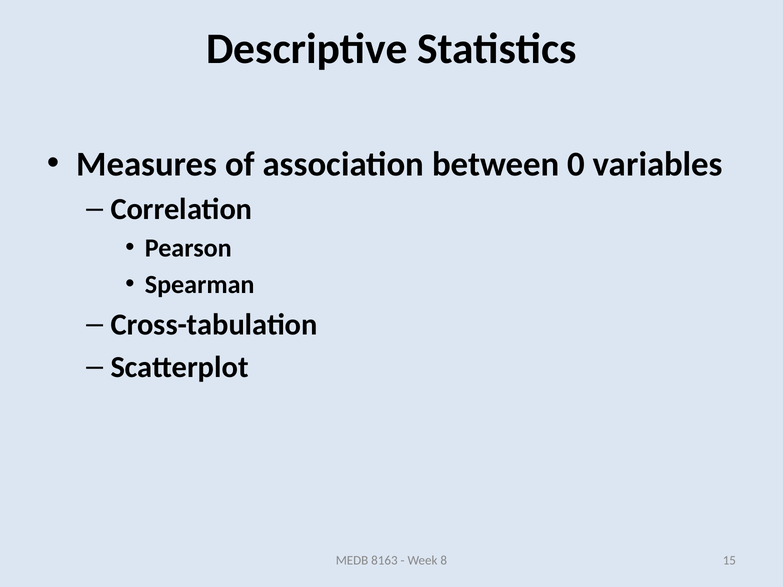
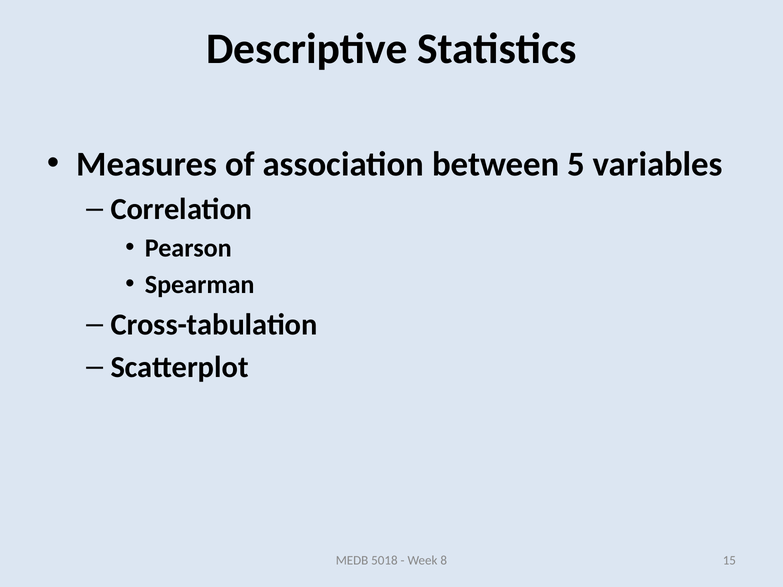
0: 0 -> 5
8163: 8163 -> 5018
